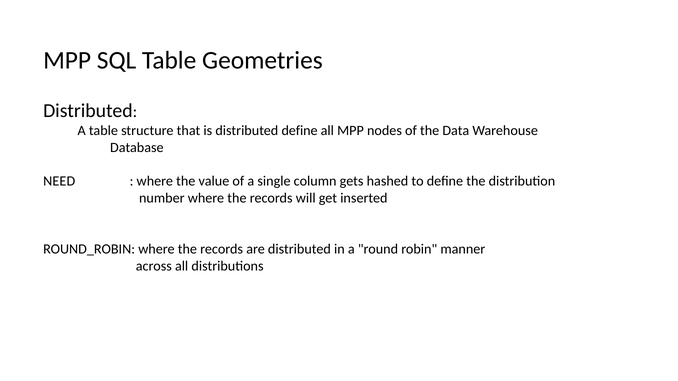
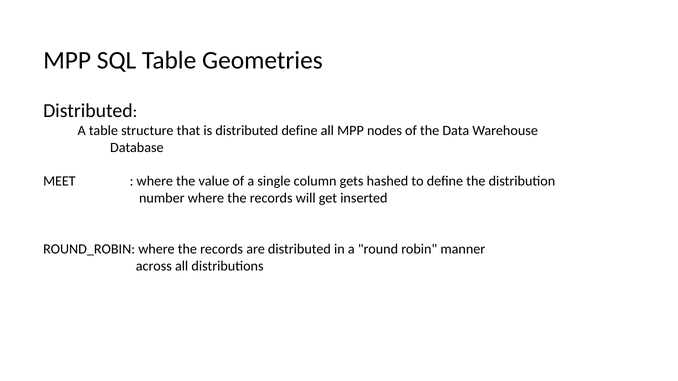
NEED: NEED -> MEET
